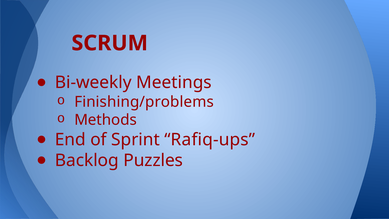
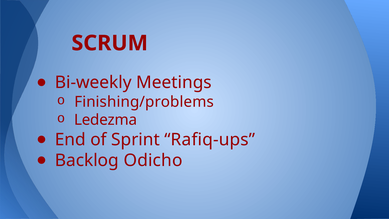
Methods: Methods -> Ledezma
Puzzles: Puzzles -> Odicho
